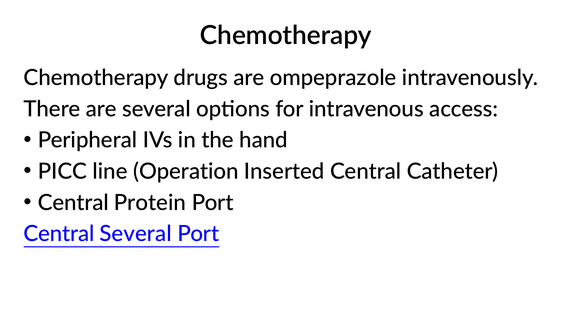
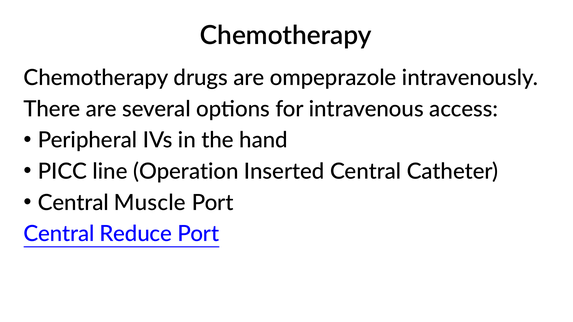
Protein: Protein -> Muscle
Central Several: Several -> Reduce
